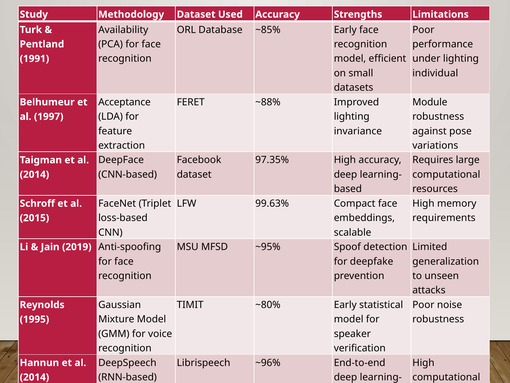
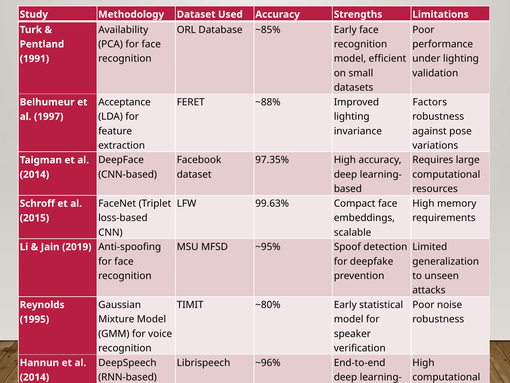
individual: individual -> validation
Module: Module -> Factors
